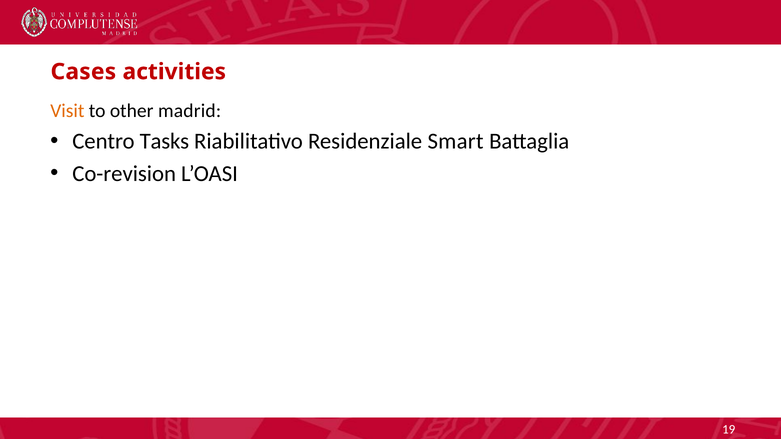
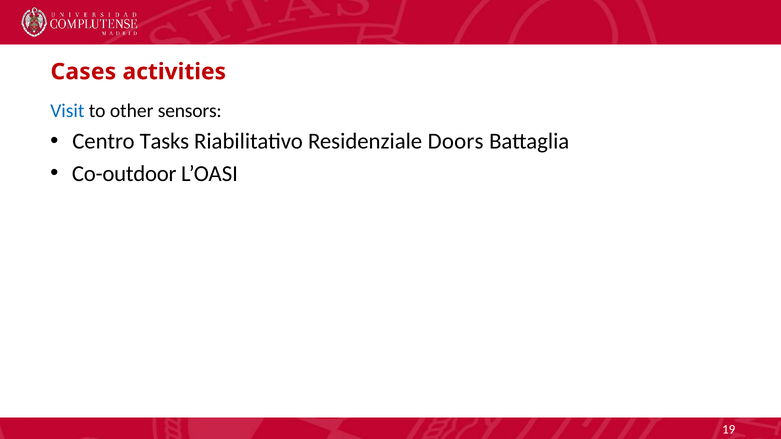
Visit colour: orange -> blue
madrid: madrid -> sensors
Smart: Smart -> Doors
Co-revision: Co-revision -> Co-outdoor
